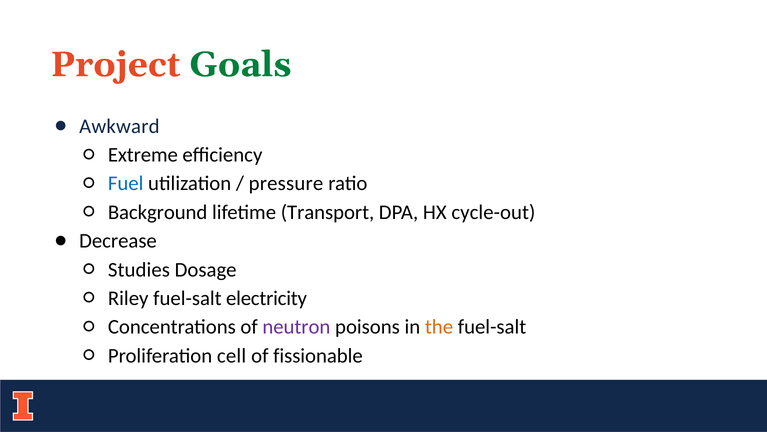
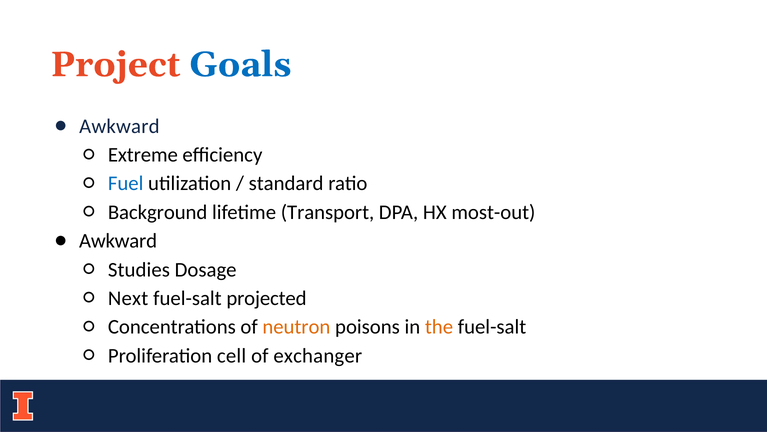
Goals colour: green -> blue
pressure: pressure -> standard
cycle-out: cycle-out -> most-out
Decrease at (118, 241): Decrease -> Awkward
Riley: Riley -> Next
electricity: electricity -> projected
neutron colour: purple -> orange
fissionable: fissionable -> exchanger
